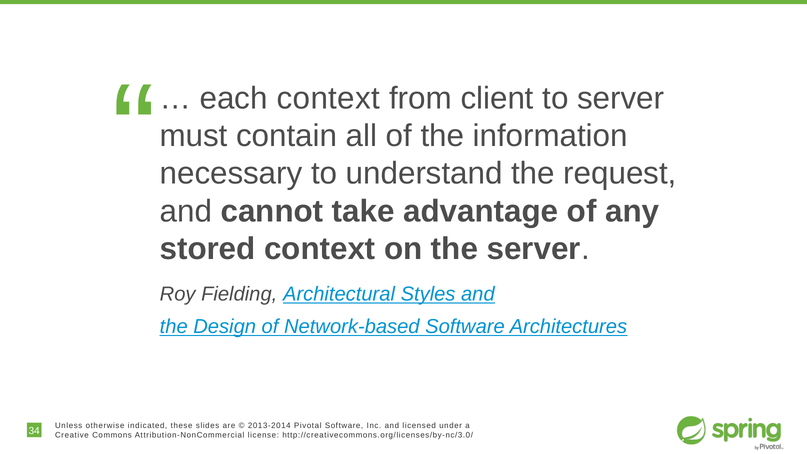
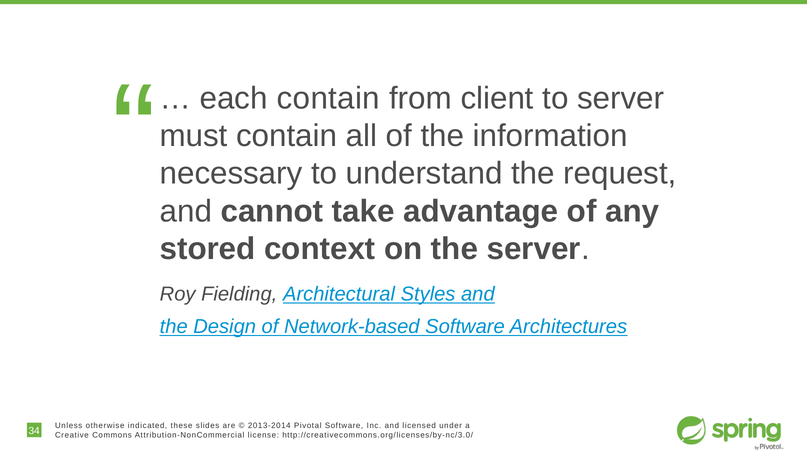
each context: context -> contain
